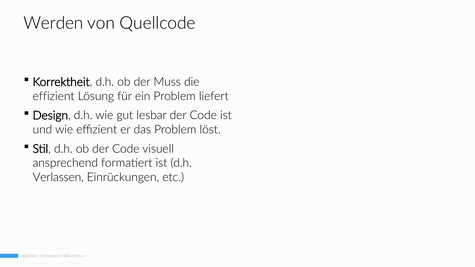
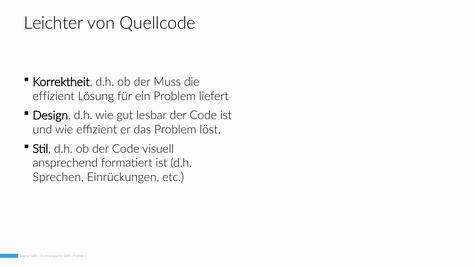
Werden: Werden -> Leichter
Verlassen: Verlassen -> Sprechen
